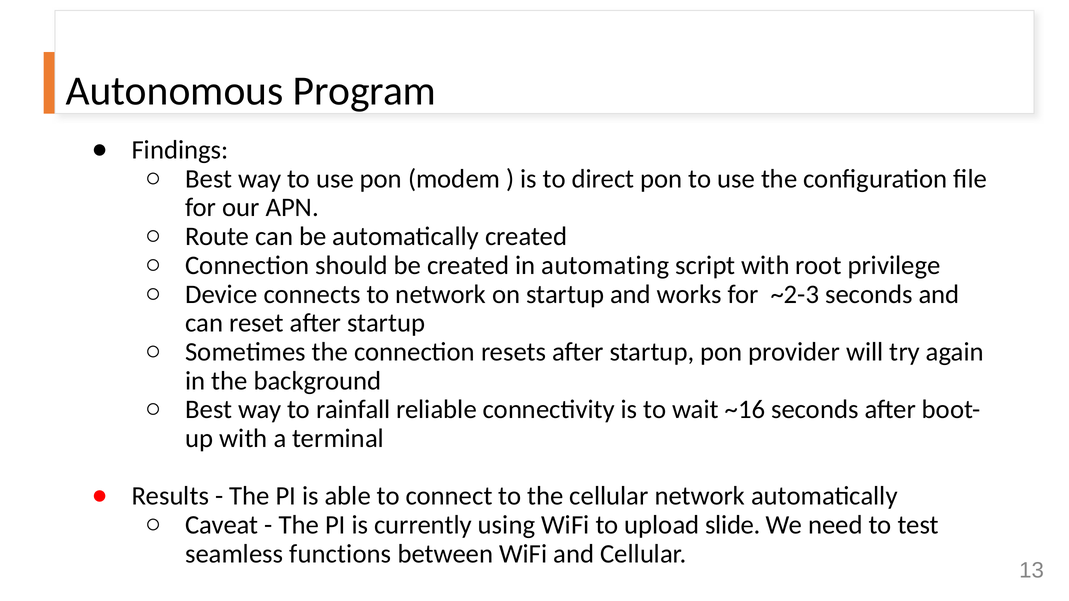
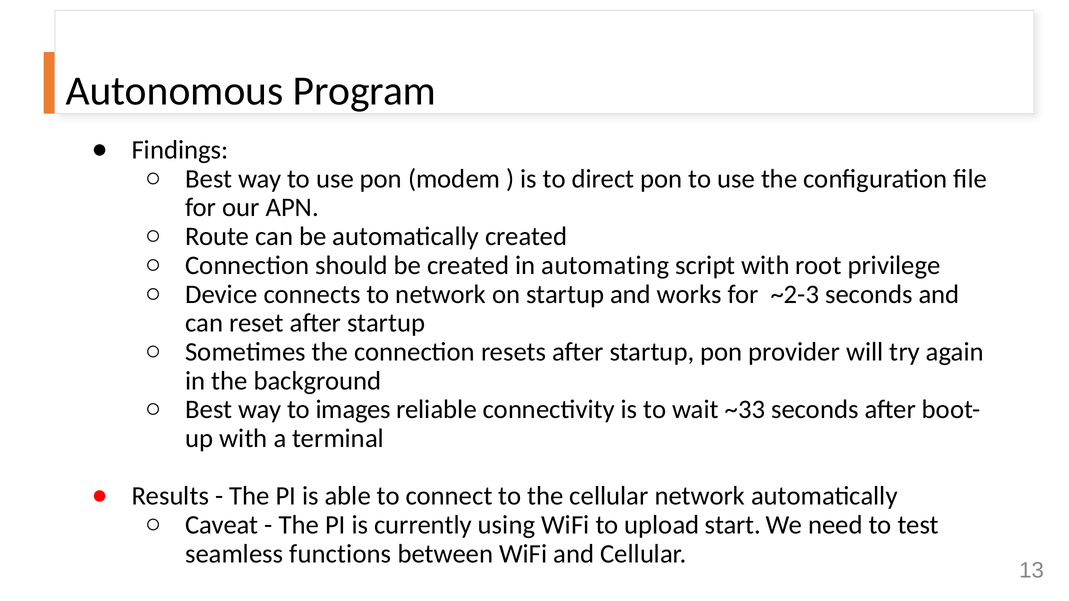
rainfall: rainfall -> images
~16: ~16 -> ~33
slide: slide -> start
